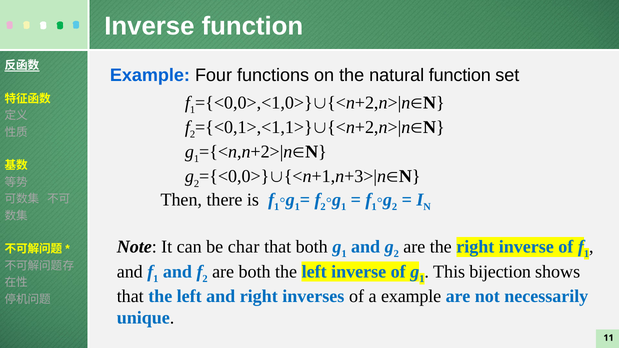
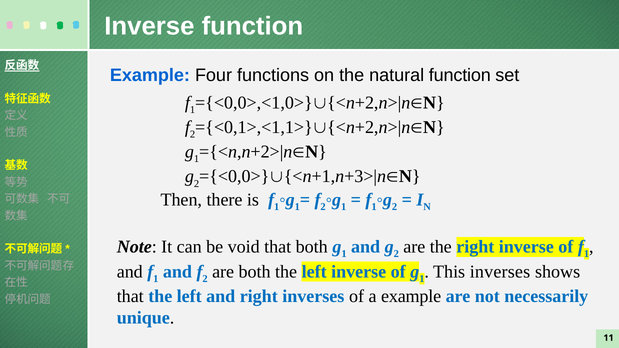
char: char -> void
This bijection: bijection -> inverses
